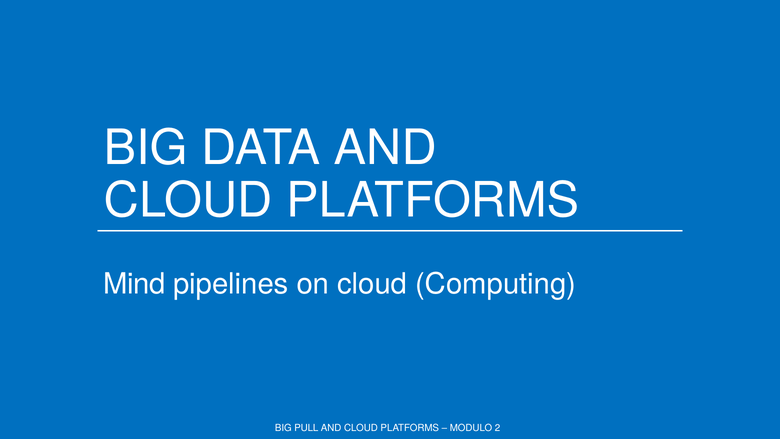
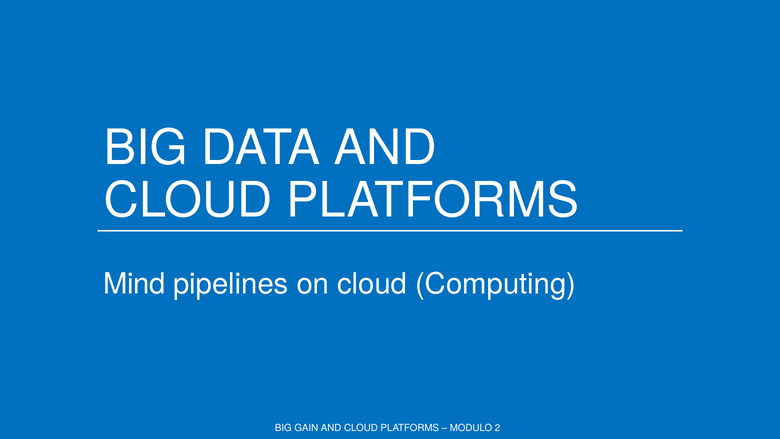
PULL: PULL -> GAIN
